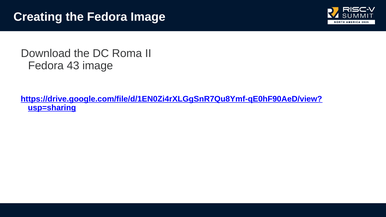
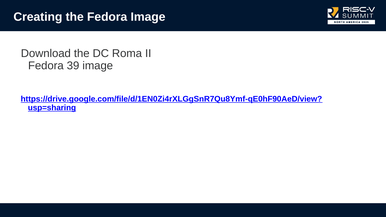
43: 43 -> 39
